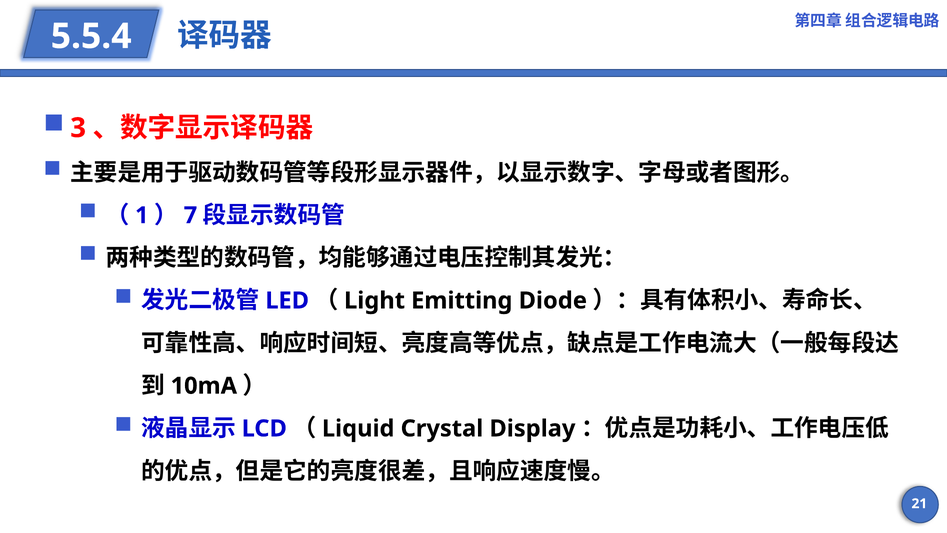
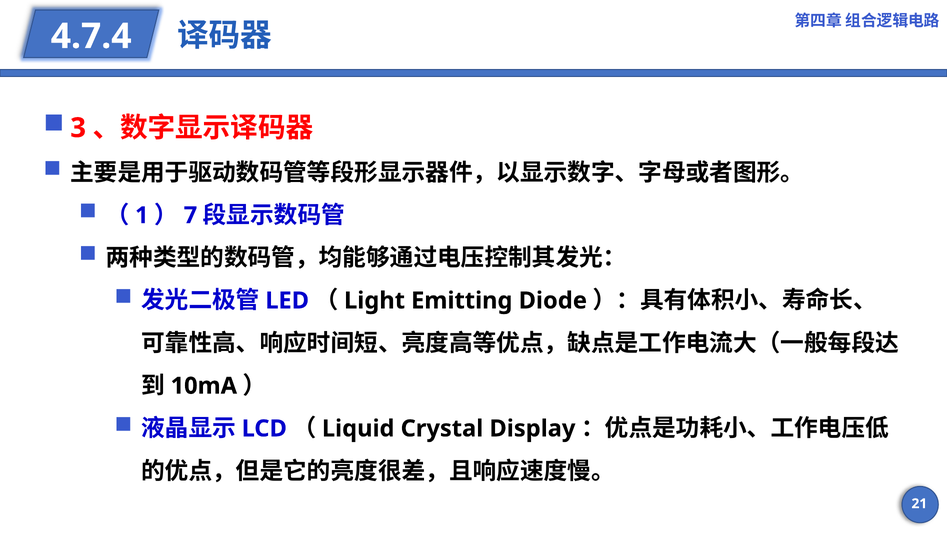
5.5.4: 5.5.4 -> 4.7.4
